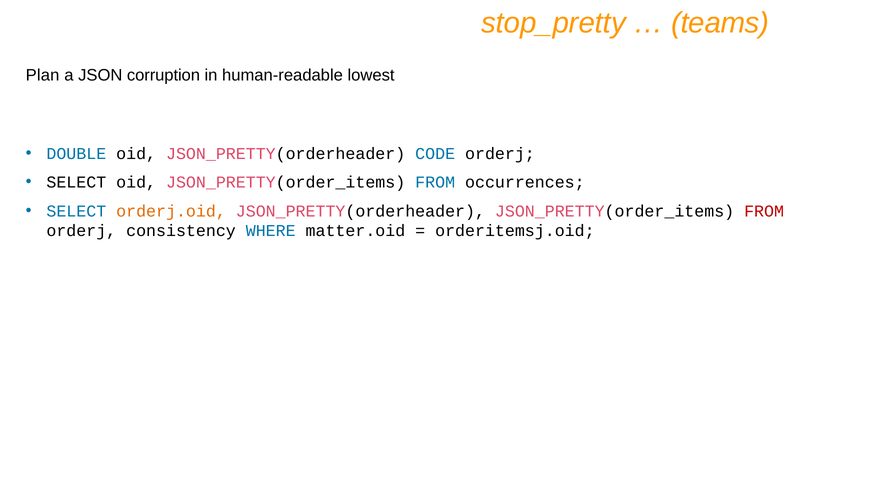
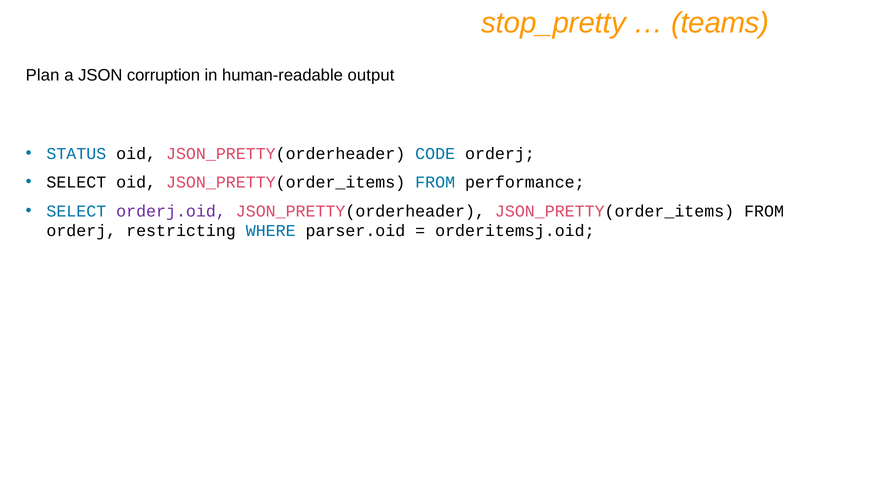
lowest: lowest -> output
DOUBLE: DOUBLE -> STATUS
occurrences: occurrences -> performance
orderj.oid colour: orange -> purple
FROM at (764, 211) colour: red -> black
consistency: consistency -> restricting
matter.oid: matter.oid -> parser.oid
